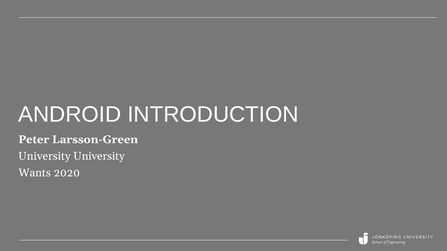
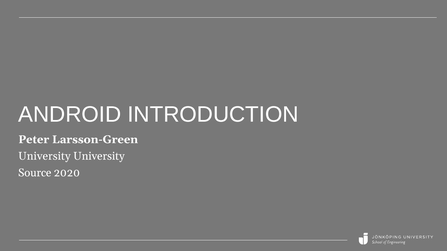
Wants: Wants -> Source
